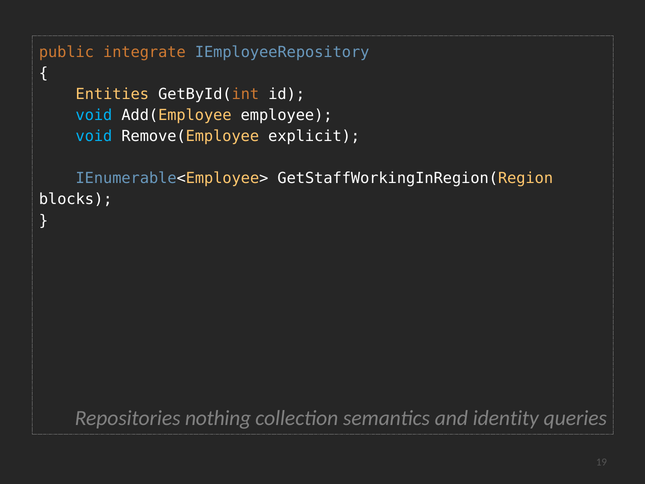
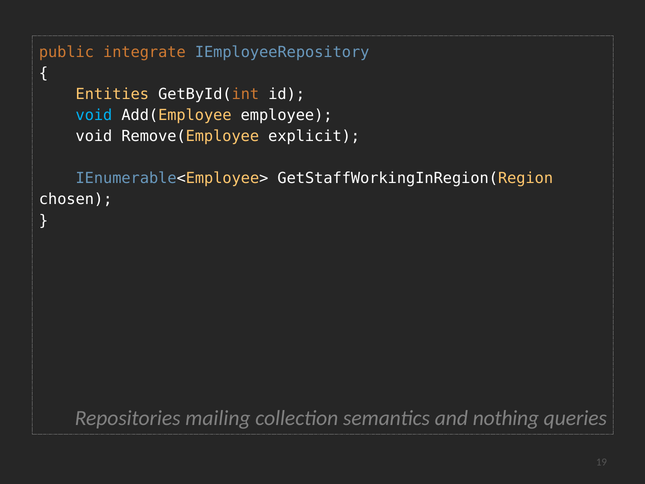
void at (94, 136) colour: light blue -> white
blocks: blocks -> chosen
nothing: nothing -> mailing
identity: identity -> nothing
